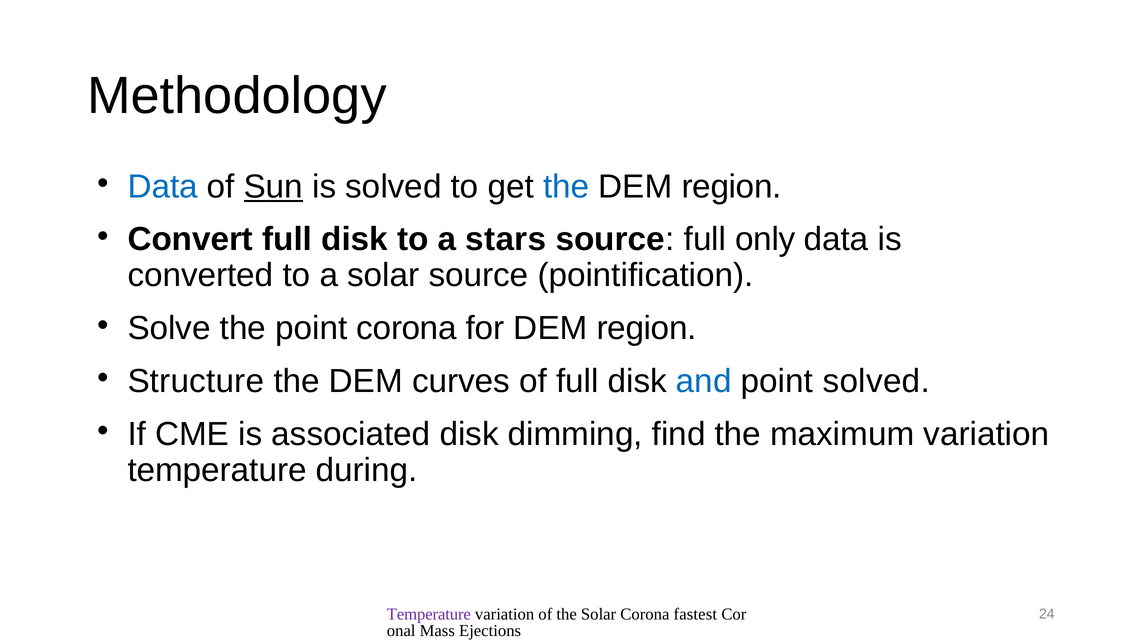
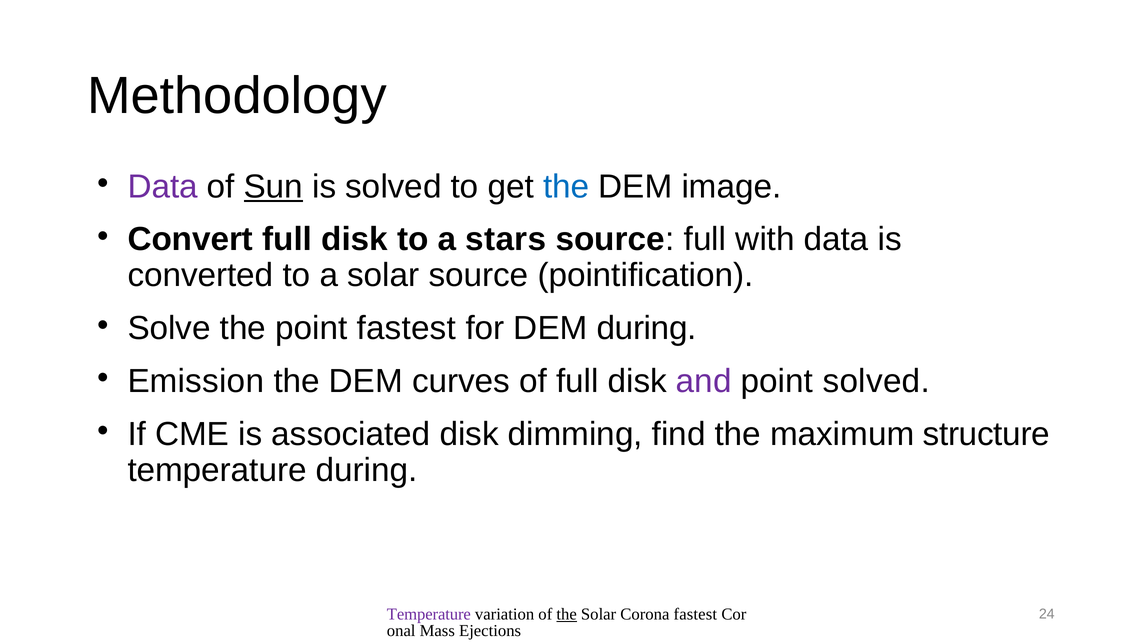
Data at (163, 186) colour: blue -> purple
region at (732, 186): region -> image
only: only -> with
point corona: corona -> fastest
for DEM region: region -> during
Structure: Structure -> Emission
and colour: blue -> purple
maximum variation: variation -> structure
the at (567, 614) underline: none -> present
